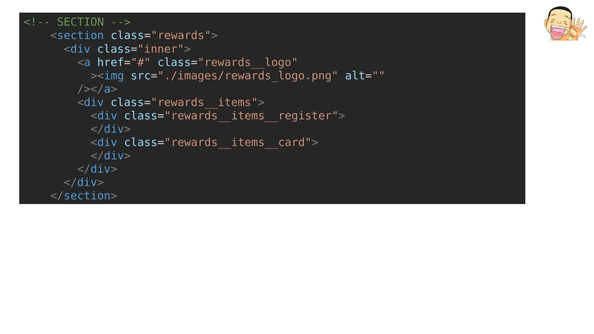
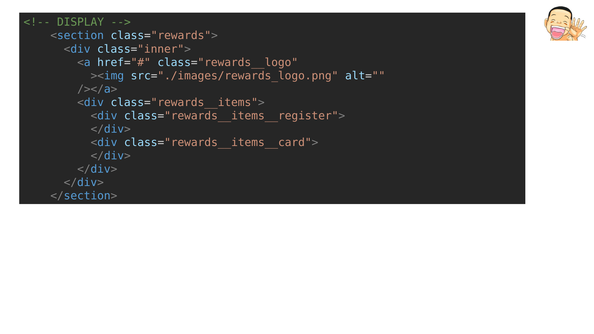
SECTION: SECTION -> DISPLAY
